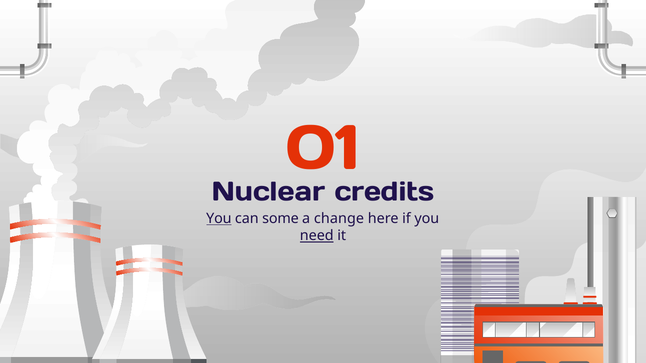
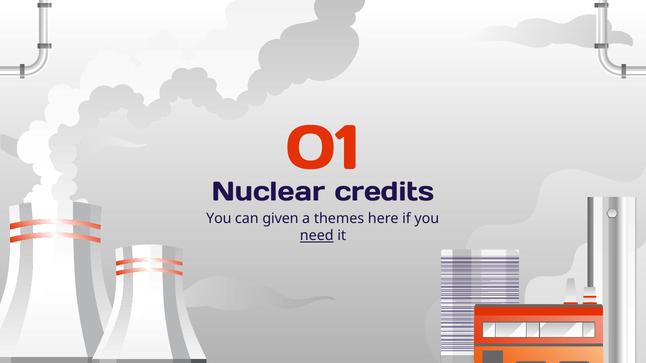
You at (219, 219) underline: present -> none
some: some -> given
change: change -> themes
